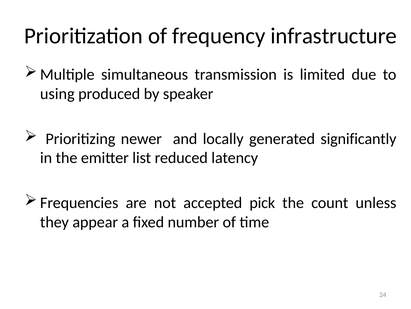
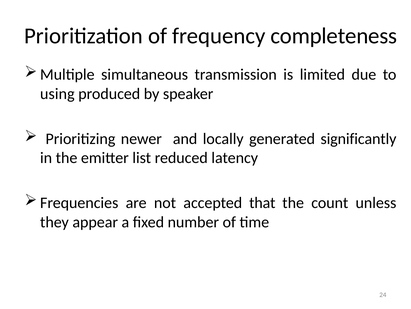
infrastructure: infrastructure -> completeness
pick: pick -> that
